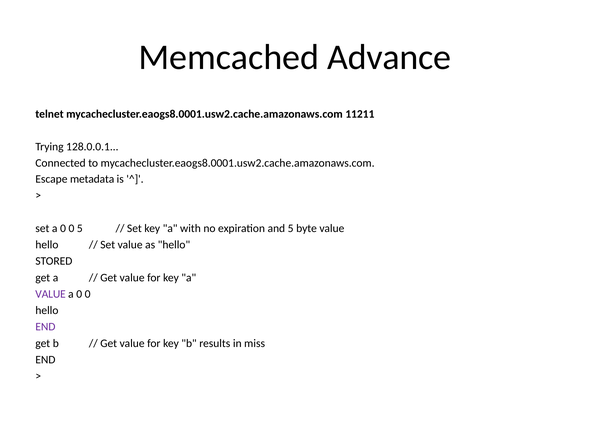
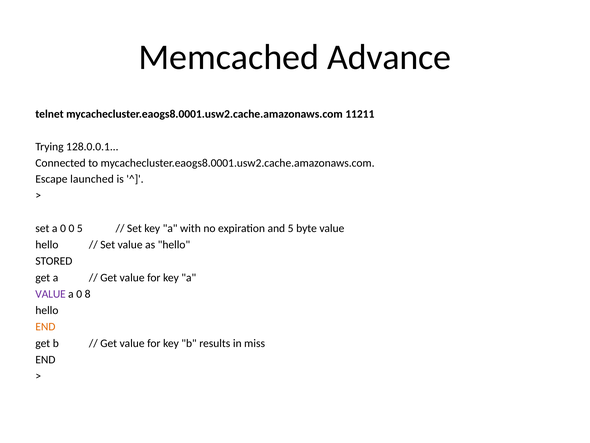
metadata: metadata -> launched
0 at (88, 294): 0 -> 8
END at (45, 326) colour: purple -> orange
